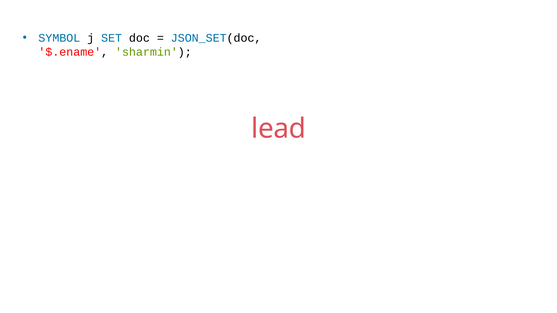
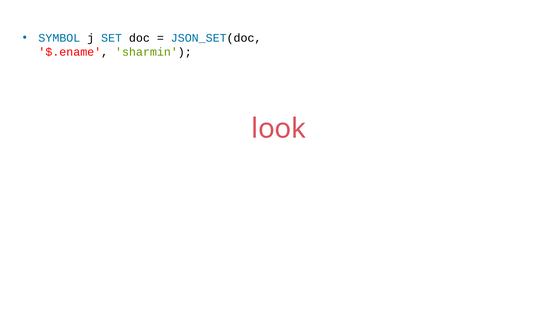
lead: lead -> look
